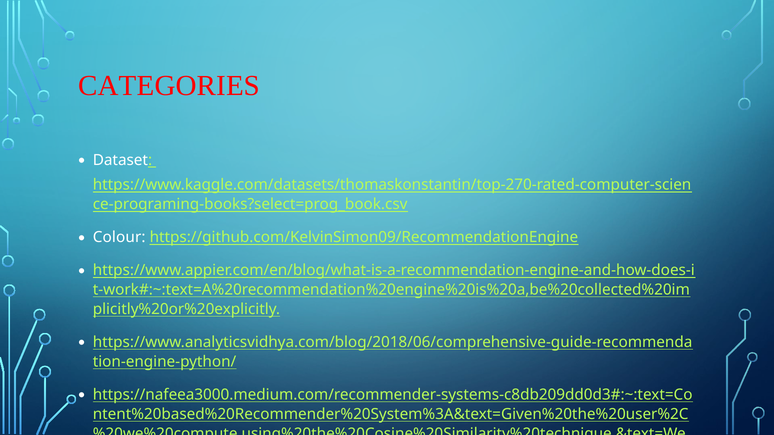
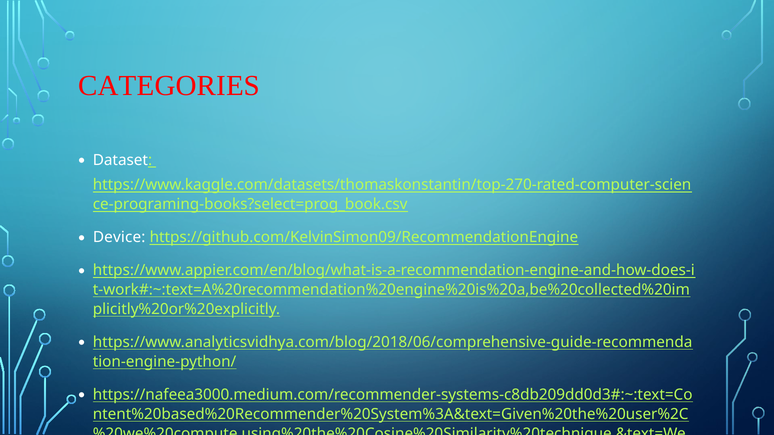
Colour: Colour -> Device
